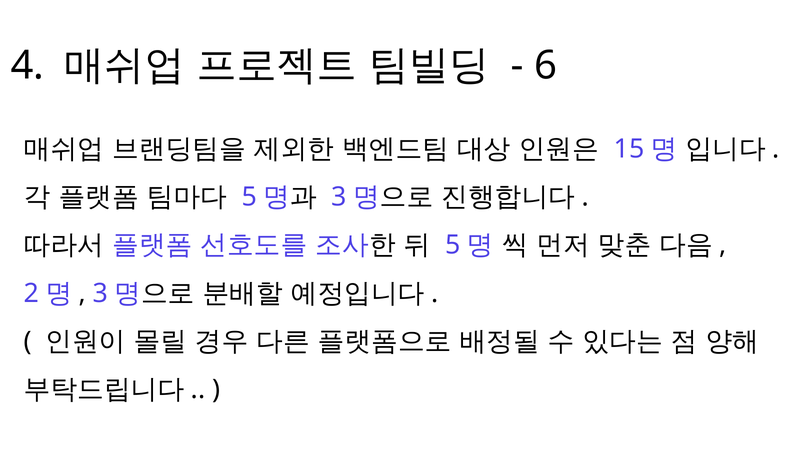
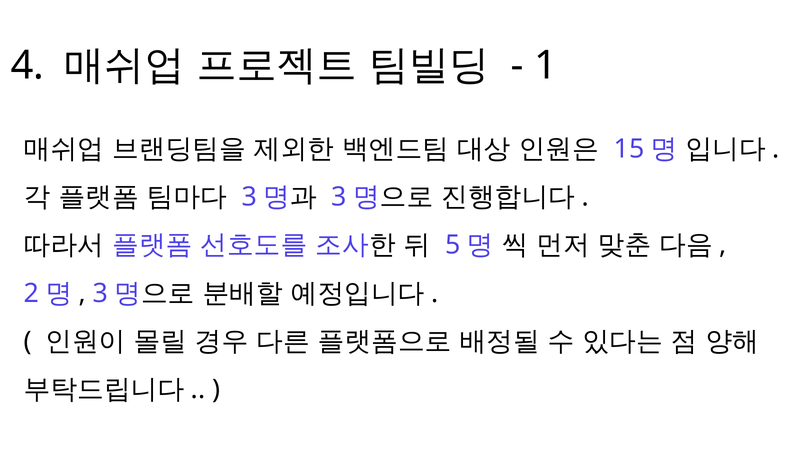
6: 6 -> 1
5 at (249, 197): 5 -> 3
